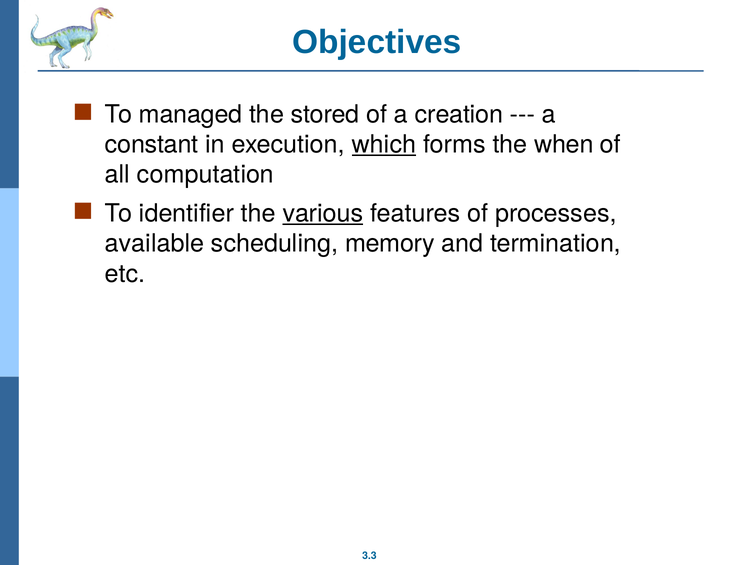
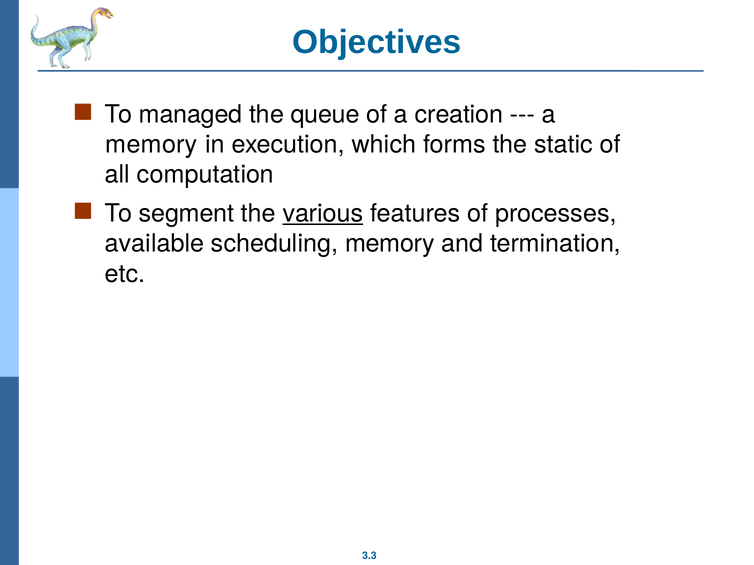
stored: stored -> queue
constant at (152, 145): constant -> memory
which underline: present -> none
when: when -> static
identifier: identifier -> segment
